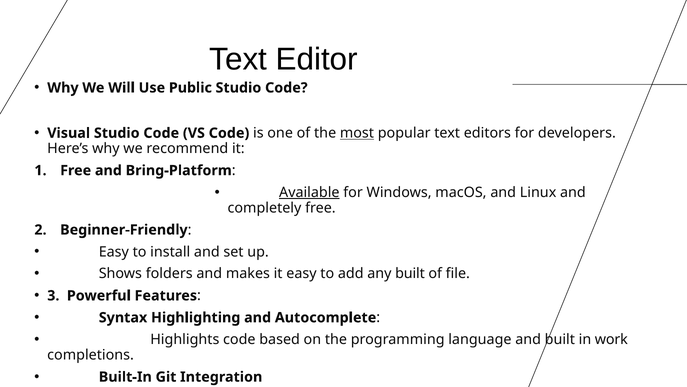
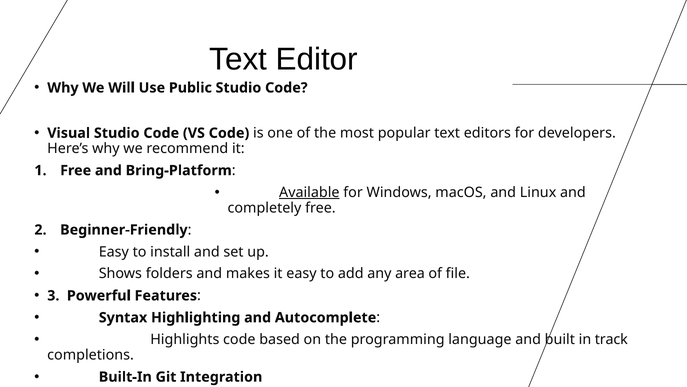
most underline: present -> none
any built: built -> area
work: work -> track
